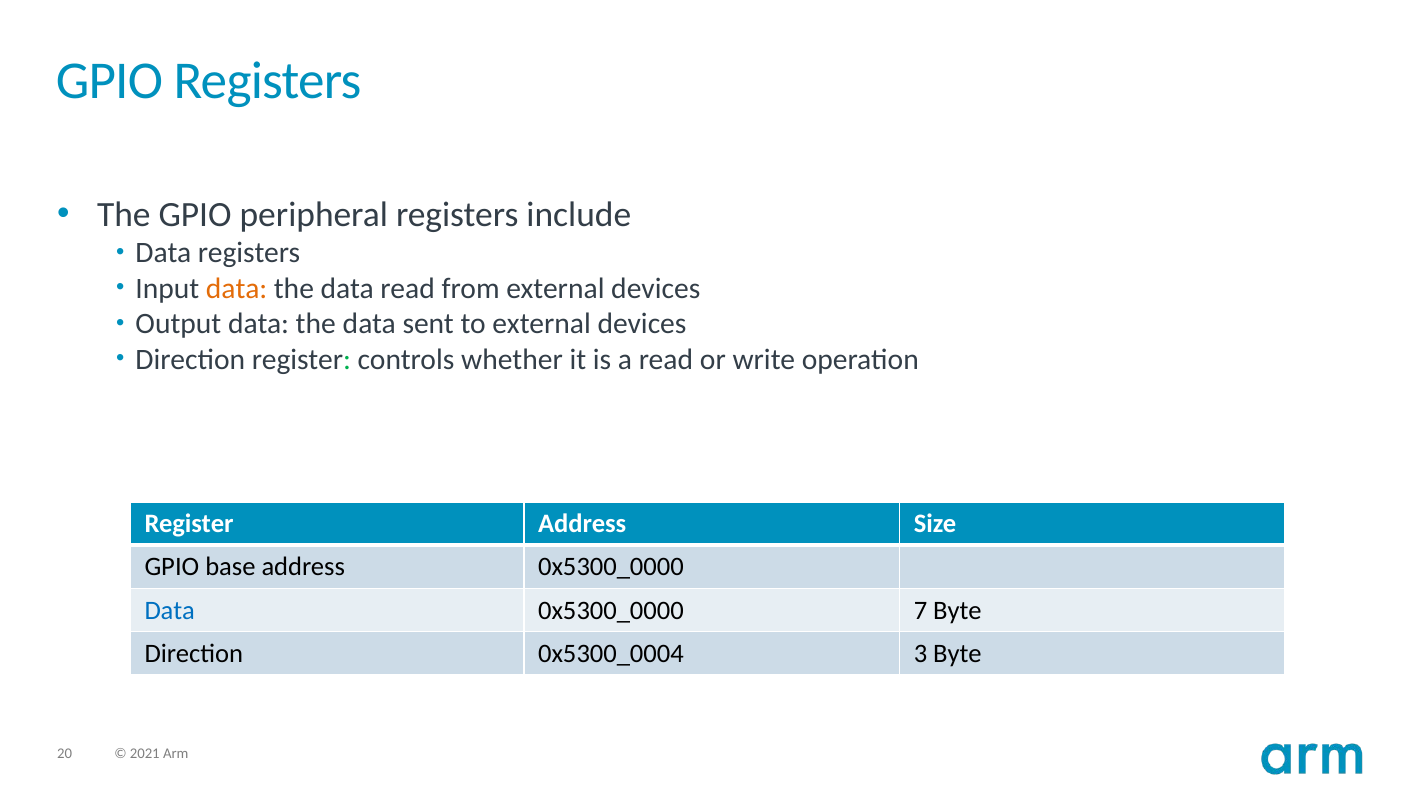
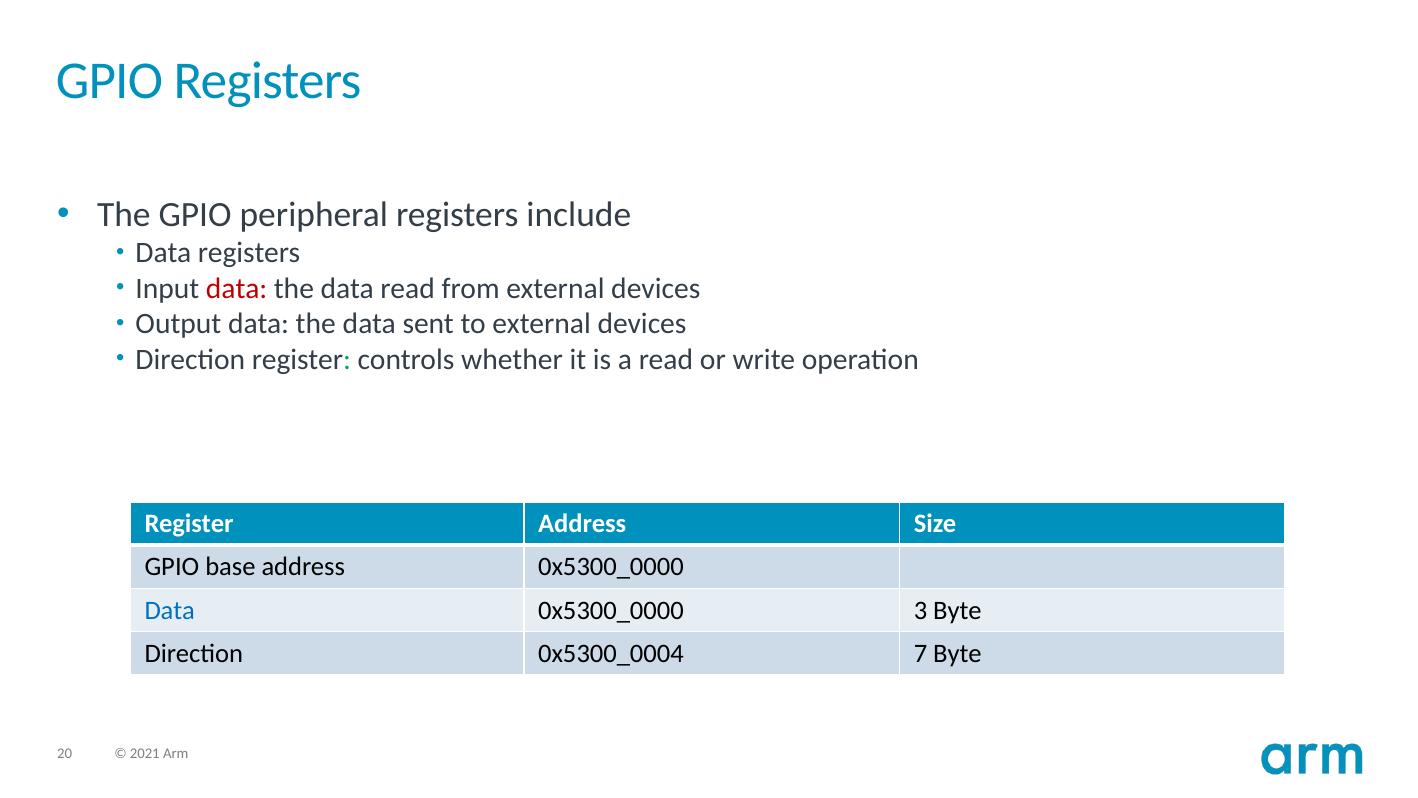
data at (237, 289) colour: orange -> red
7: 7 -> 3
3: 3 -> 7
